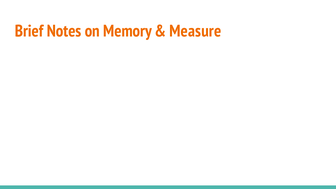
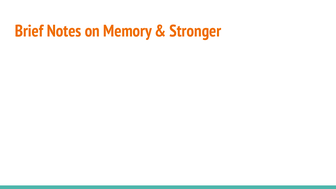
Measure: Measure -> Stronger
